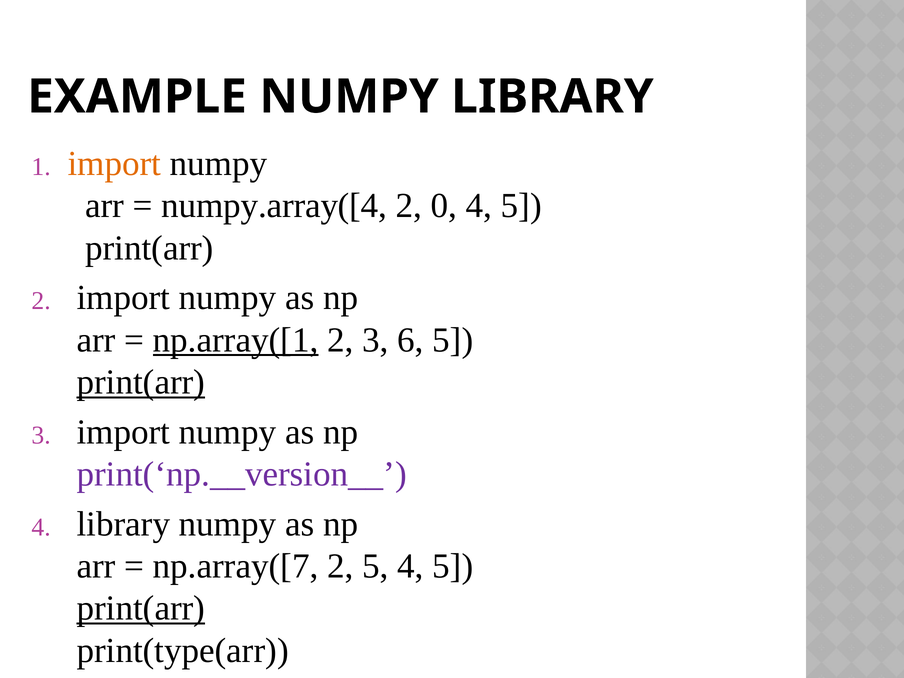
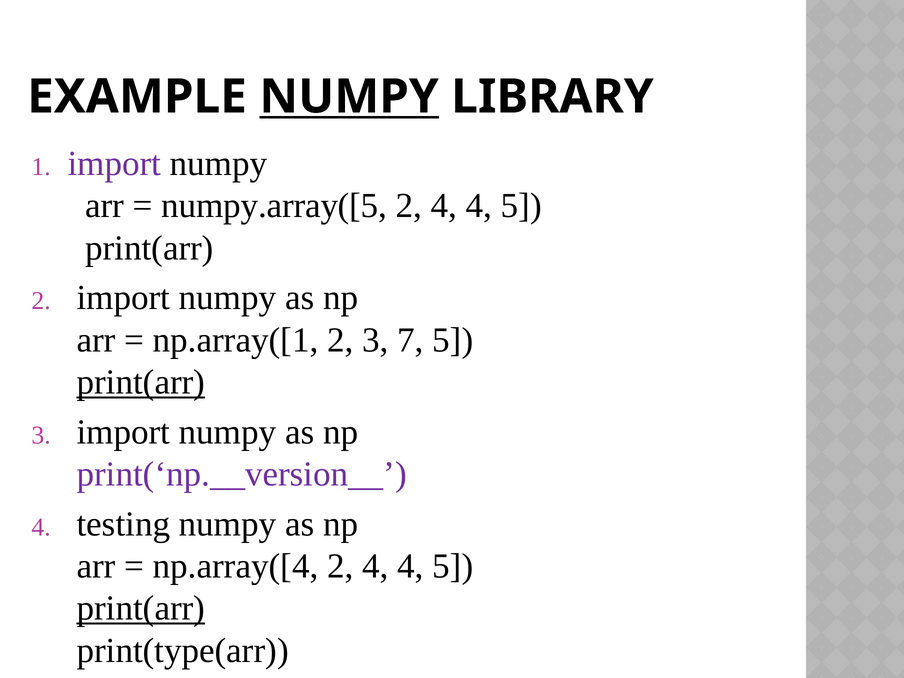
NUMPY at (349, 97) underline: none -> present
import at (114, 164) colour: orange -> purple
numpy.array([4: numpy.array([4 -> numpy.array([5
0 at (444, 206): 0 -> 4
np.array([1 underline: present -> none
6: 6 -> 7
4 library: library -> testing
np.array([7: np.array([7 -> np.array([4
5 at (375, 566): 5 -> 4
